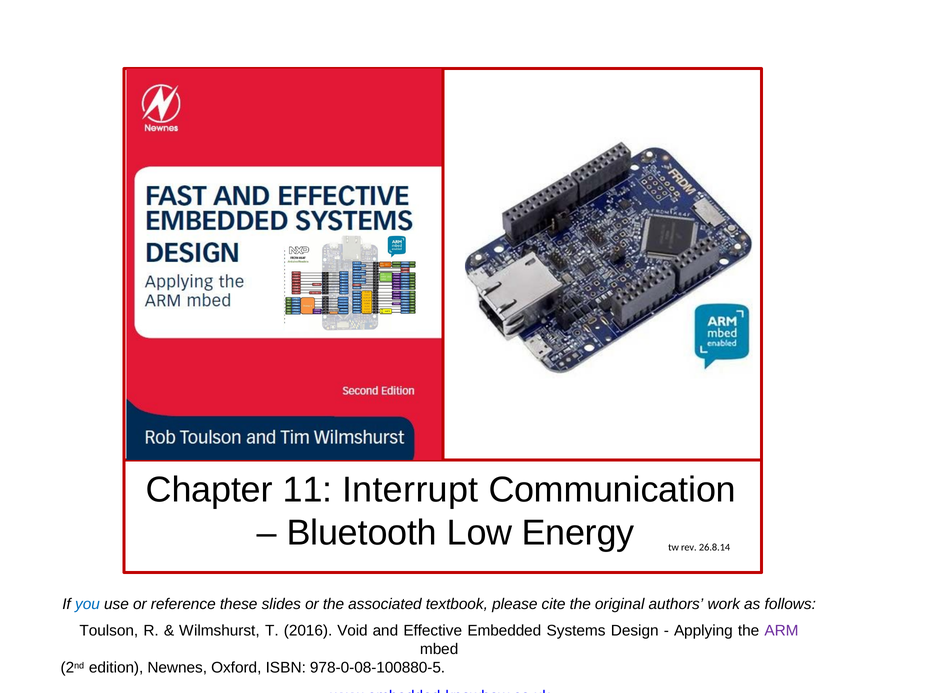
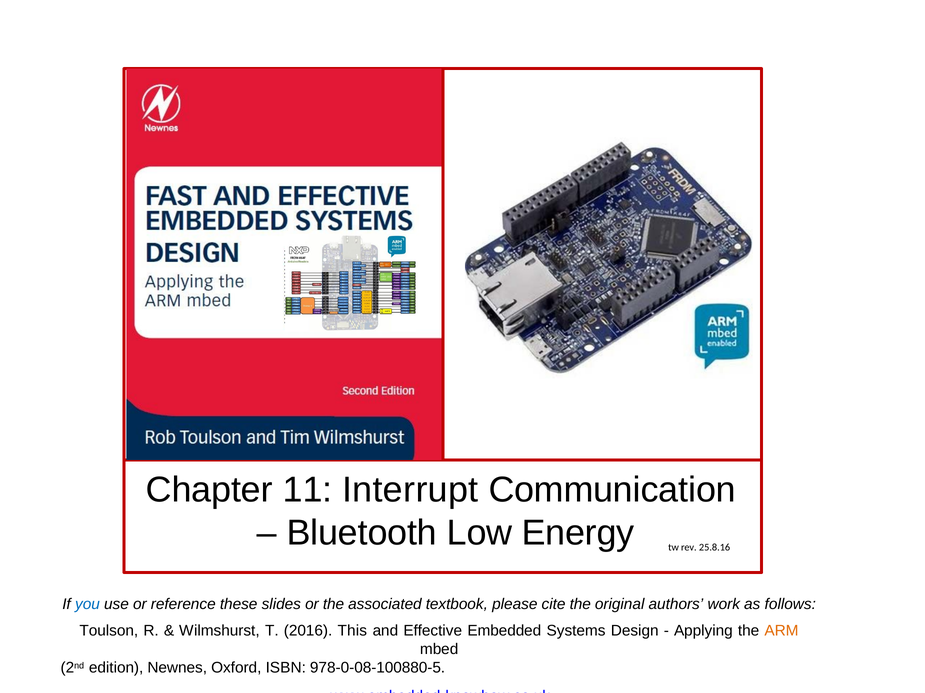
26.8.14: 26.8.14 -> 25.8.16
Void: Void -> This
ARM colour: purple -> orange
